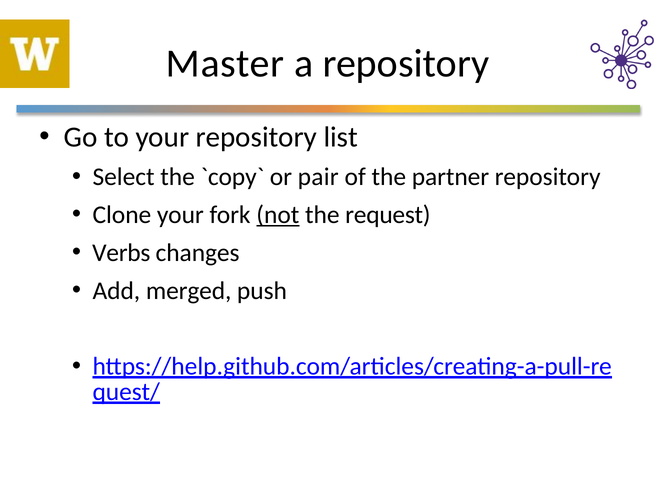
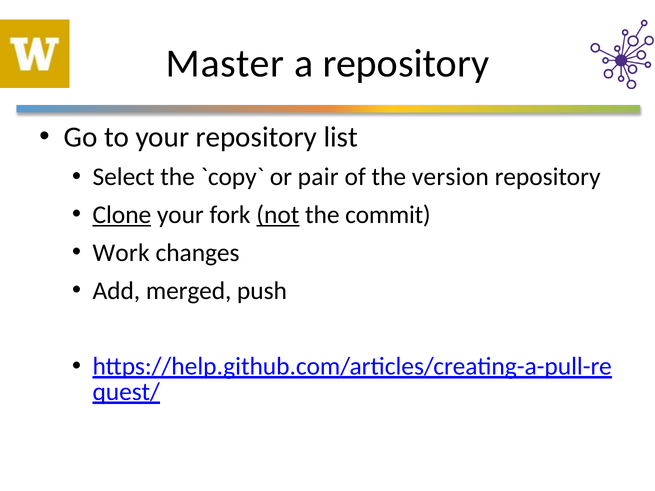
partner: partner -> version
Clone underline: none -> present
request: request -> commit
Verbs: Verbs -> Work
